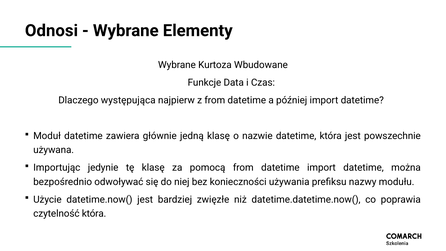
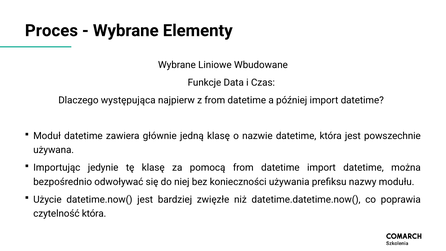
Odnosi: Odnosi -> Proces
Kurtoza: Kurtoza -> Liniowe
